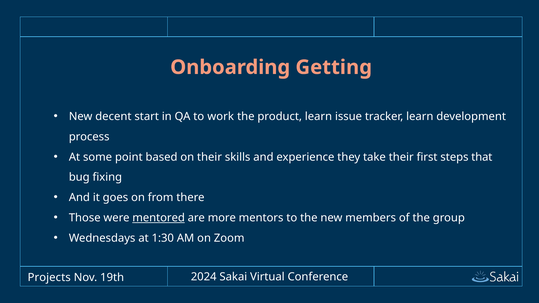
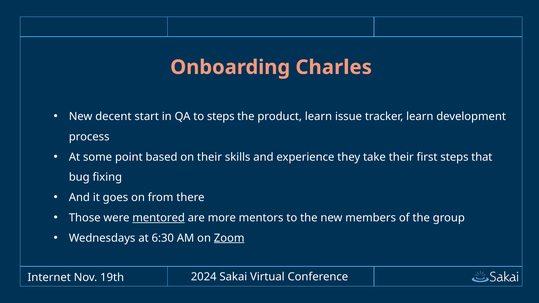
Getting: Getting -> Charles
to work: work -> steps
1:30: 1:30 -> 6:30
Zoom underline: none -> present
Projects: Projects -> Internet
